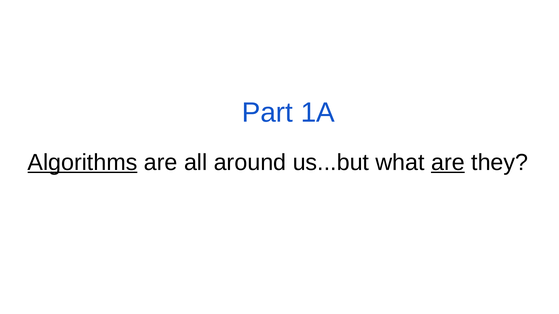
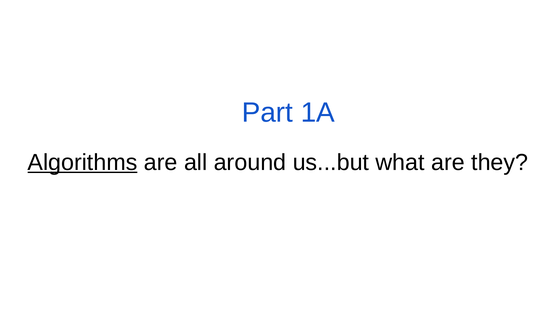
are at (448, 163) underline: present -> none
